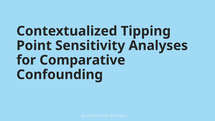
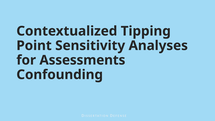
Comparative: Comparative -> Assessments
